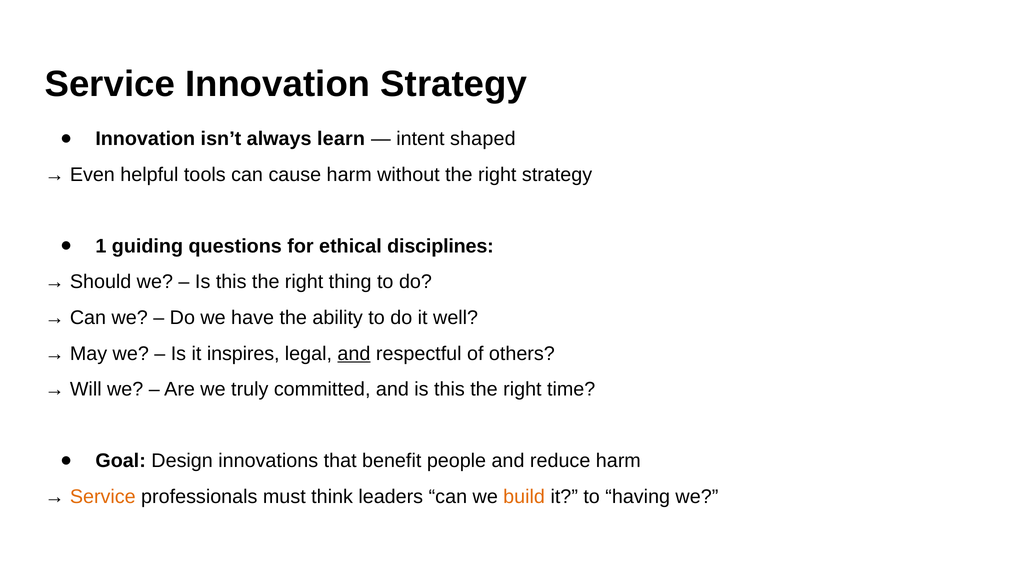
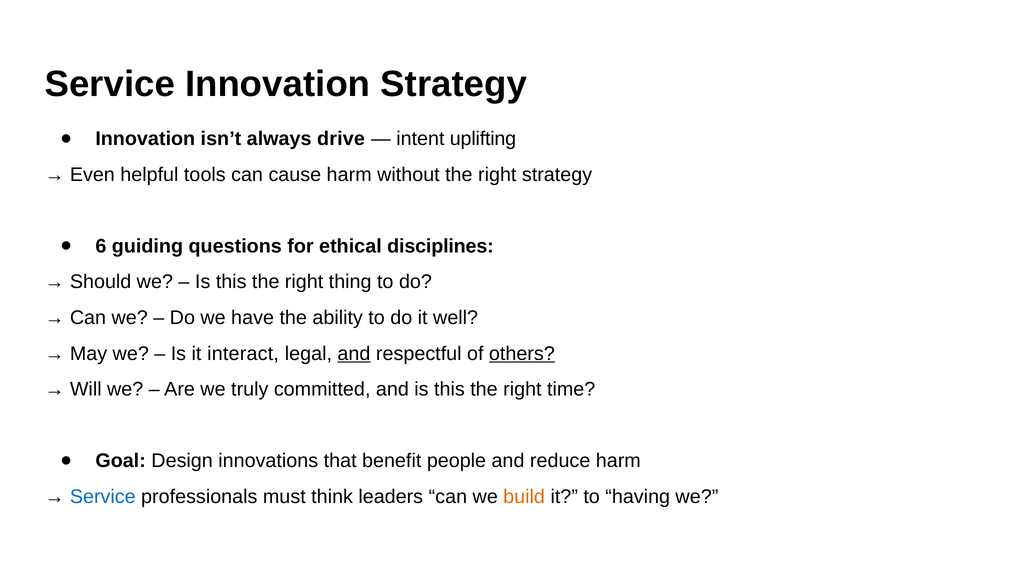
learn: learn -> drive
shaped: shaped -> uplifting
1: 1 -> 6
inspires: inspires -> interact
others underline: none -> present
Service at (103, 497) colour: orange -> blue
